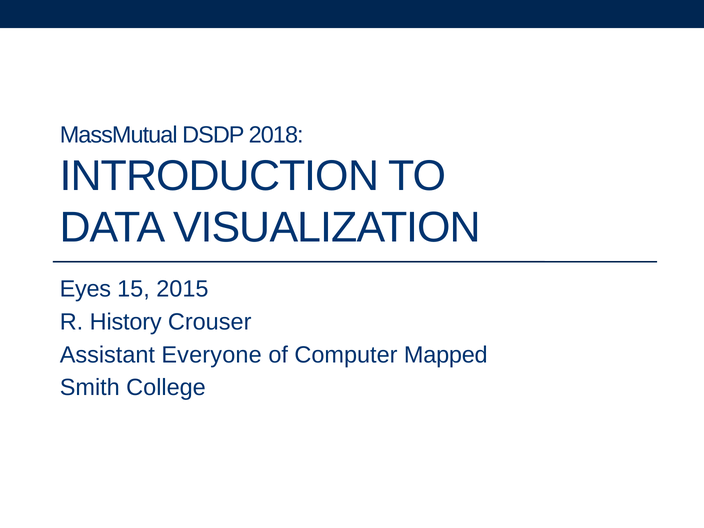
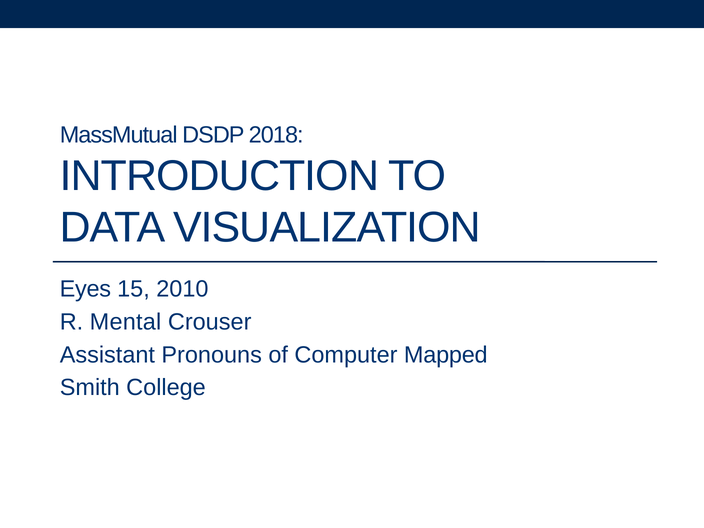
2015: 2015 -> 2010
History: History -> Mental
Everyone: Everyone -> Pronouns
